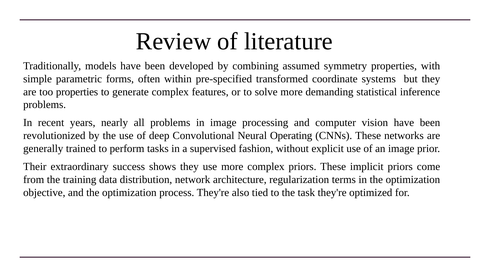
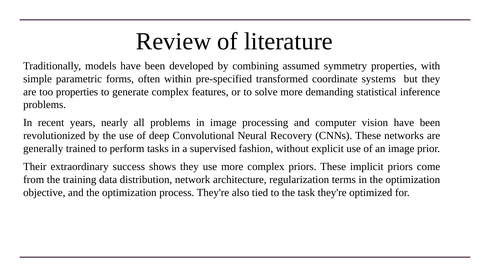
Operating: Operating -> Recovery
